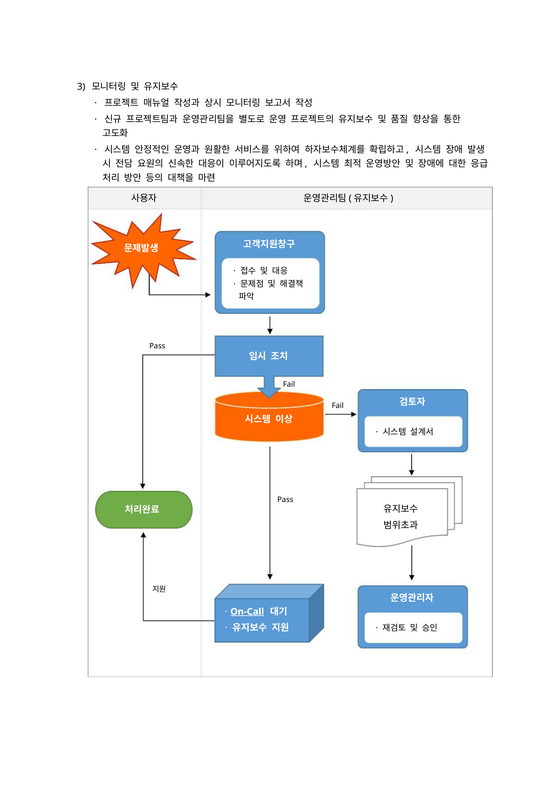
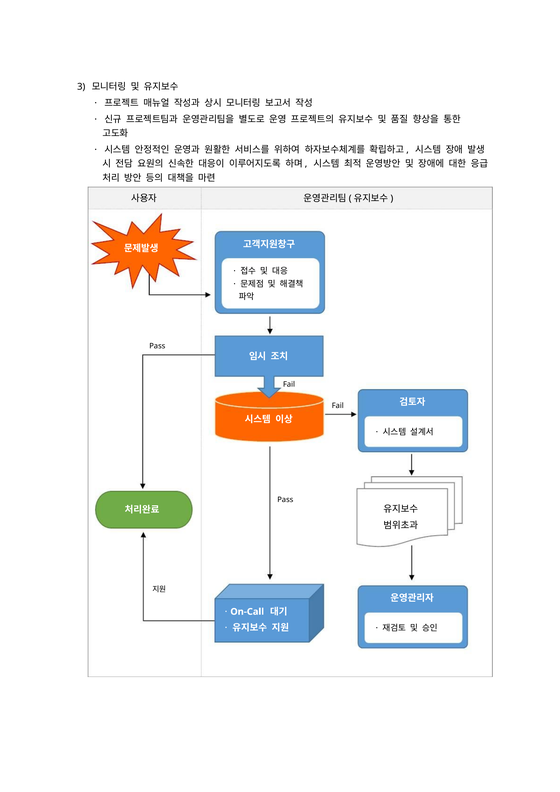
On-Call underline: present -> none
